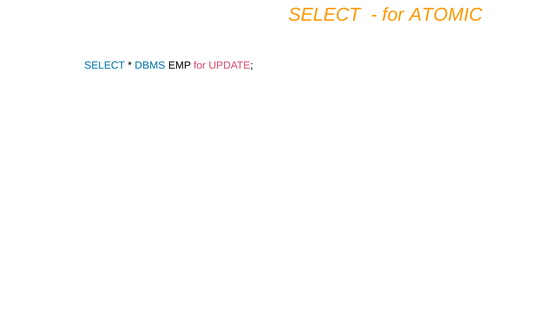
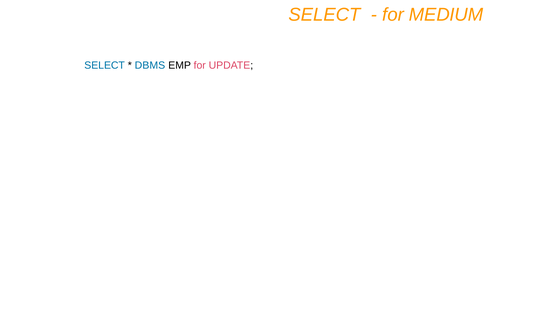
ATOMIC: ATOMIC -> MEDIUM
